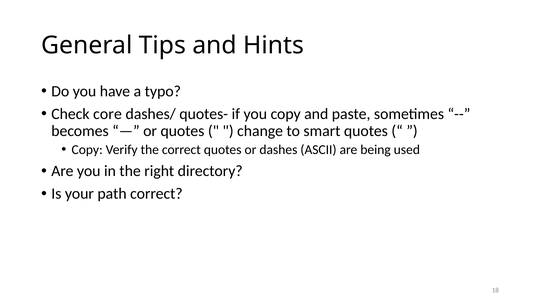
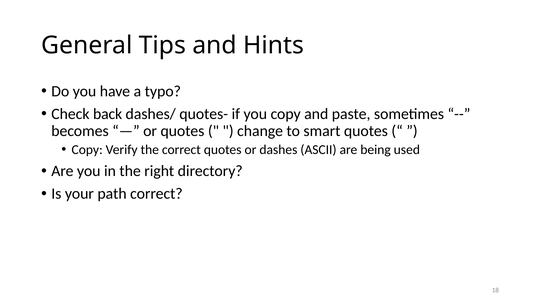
core: core -> back
